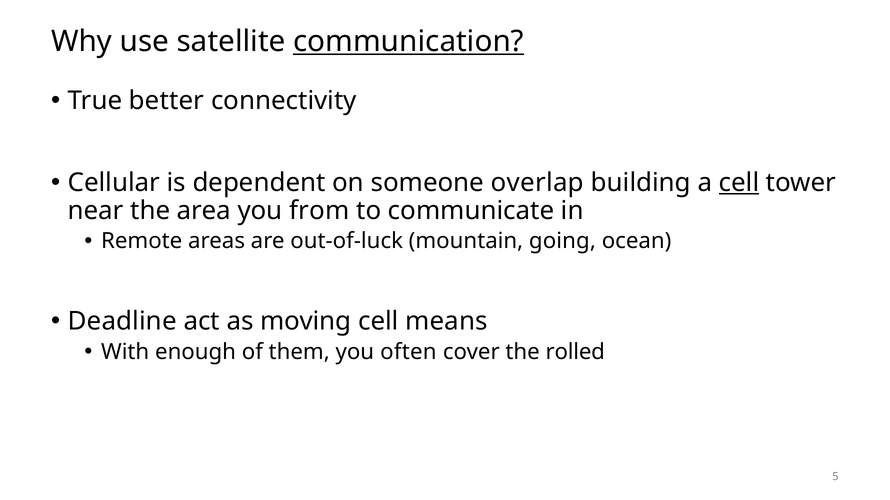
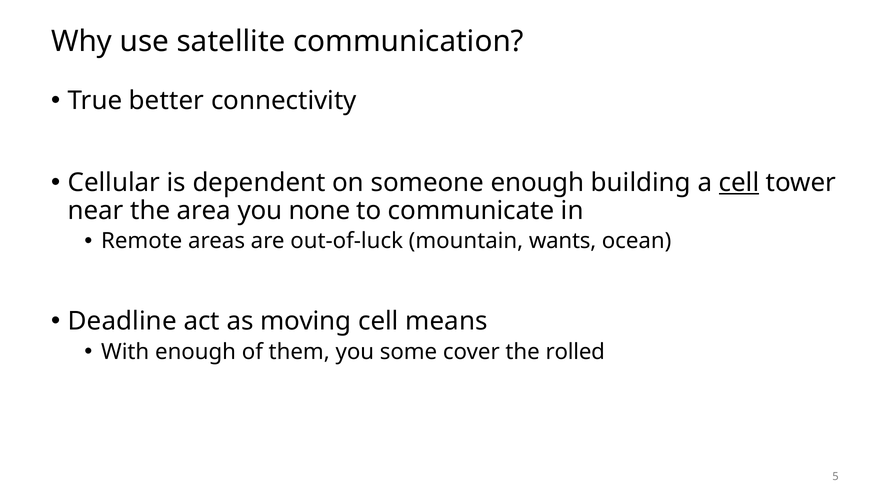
communication underline: present -> none
someone overlap: overlap -> enough
from: from -> none
going: going -> wants
often: often -> some
